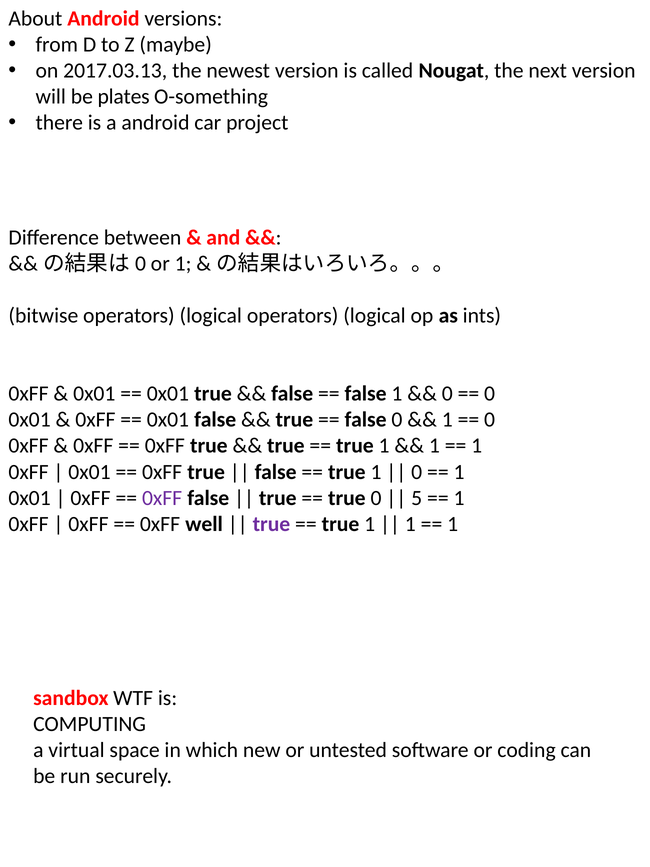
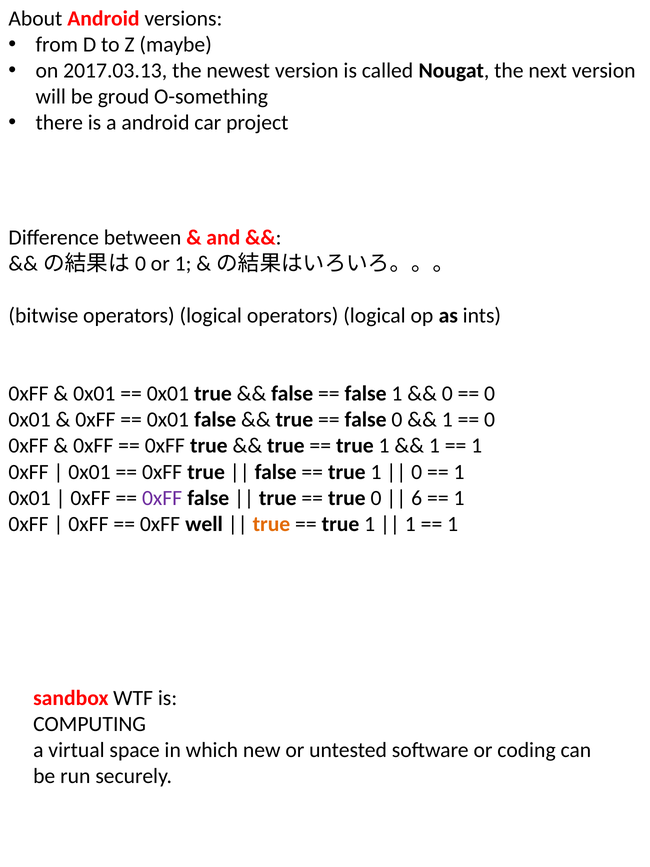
plates: plates -> groud
5: 5 -> 6
true at (271, 524) colour: purple -> orange
